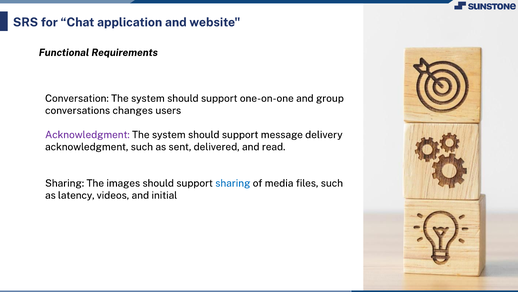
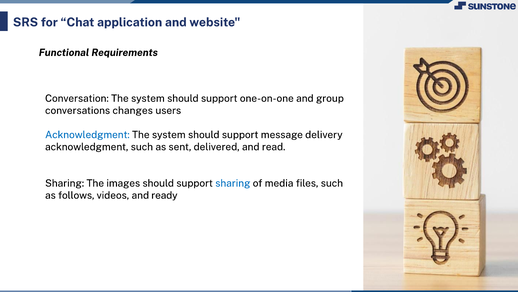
Acknowledgment at (87, 135) colour: purple -> blue
latency: latency -> follows
initial: initial -> ready
